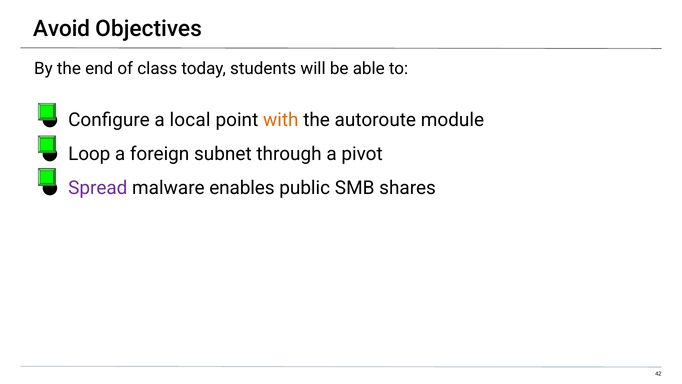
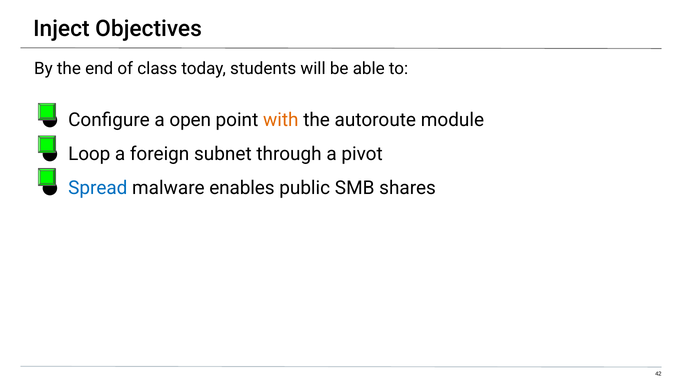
Avoid: Avoid -> Inject
local: local -> open
Spread colour: purple -> blue
